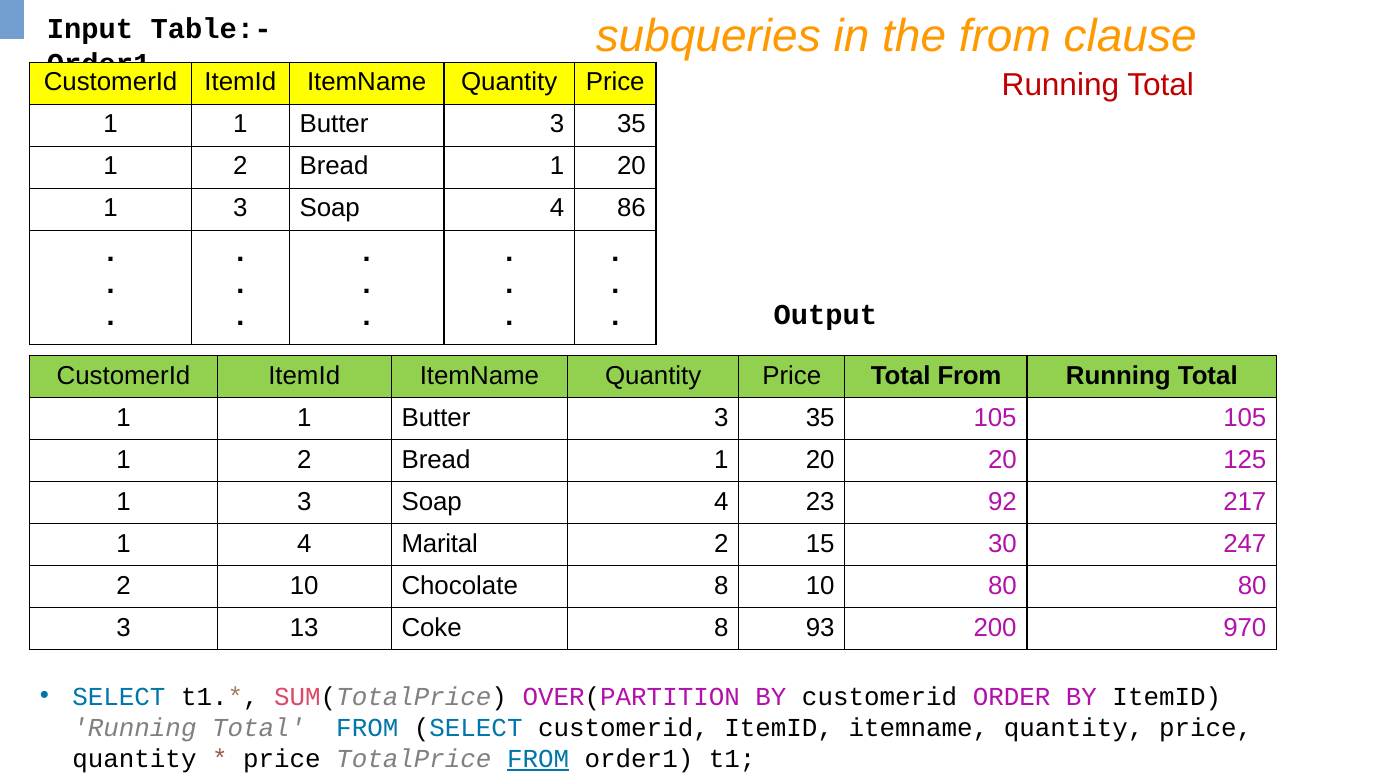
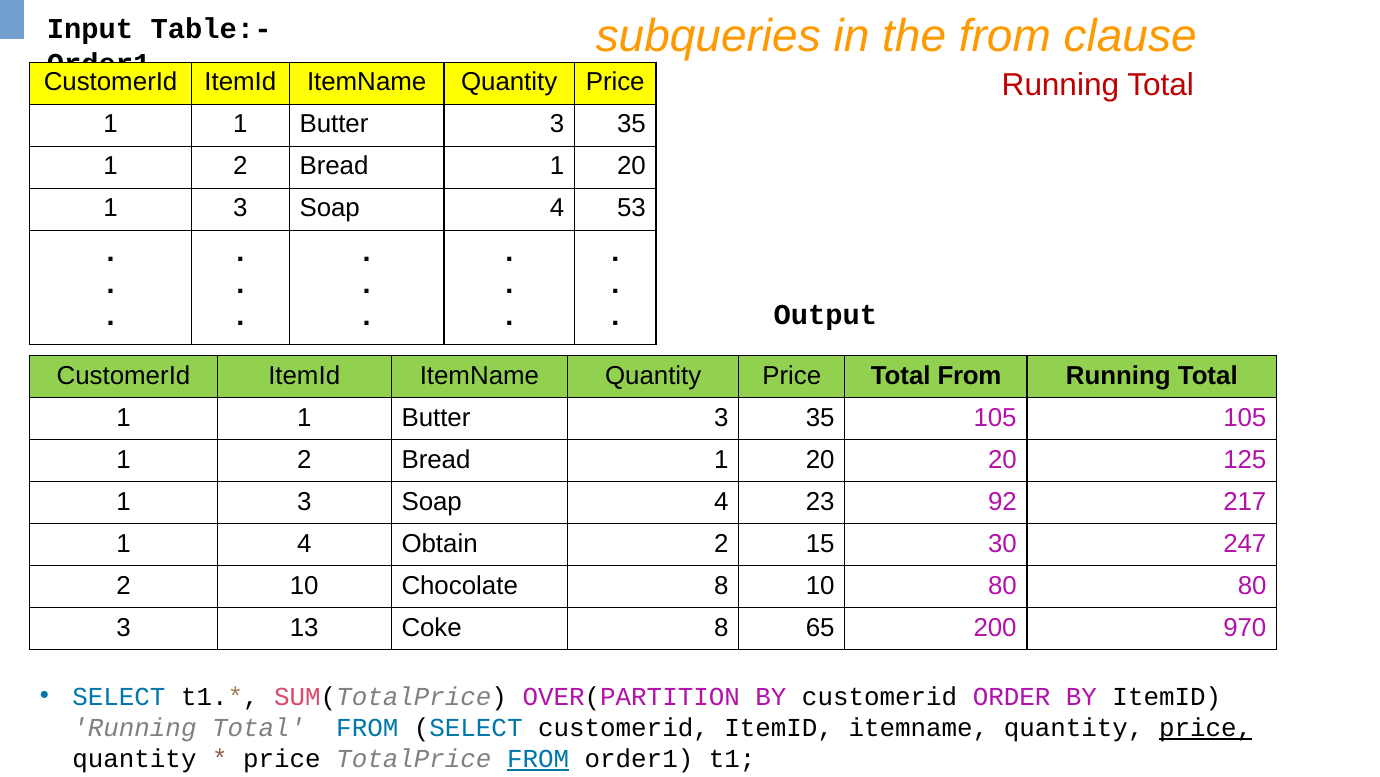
86: 86 -> 53
Marital: Marital -> Obtain
93: 93 -> 65
price at (1206, 727) underline: none -> present
